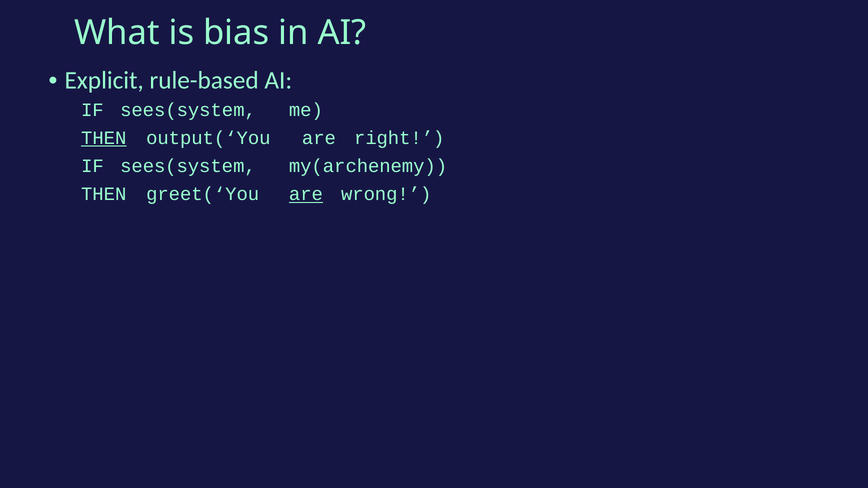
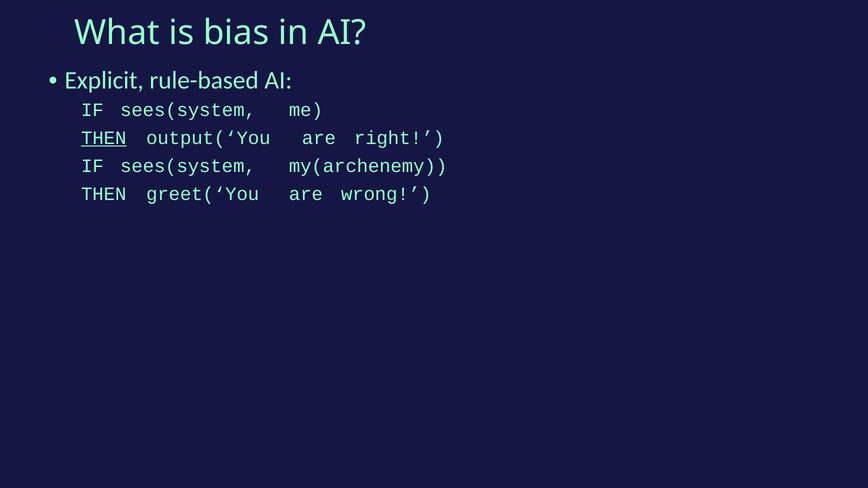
are at (306, 194) underline: present -> none
